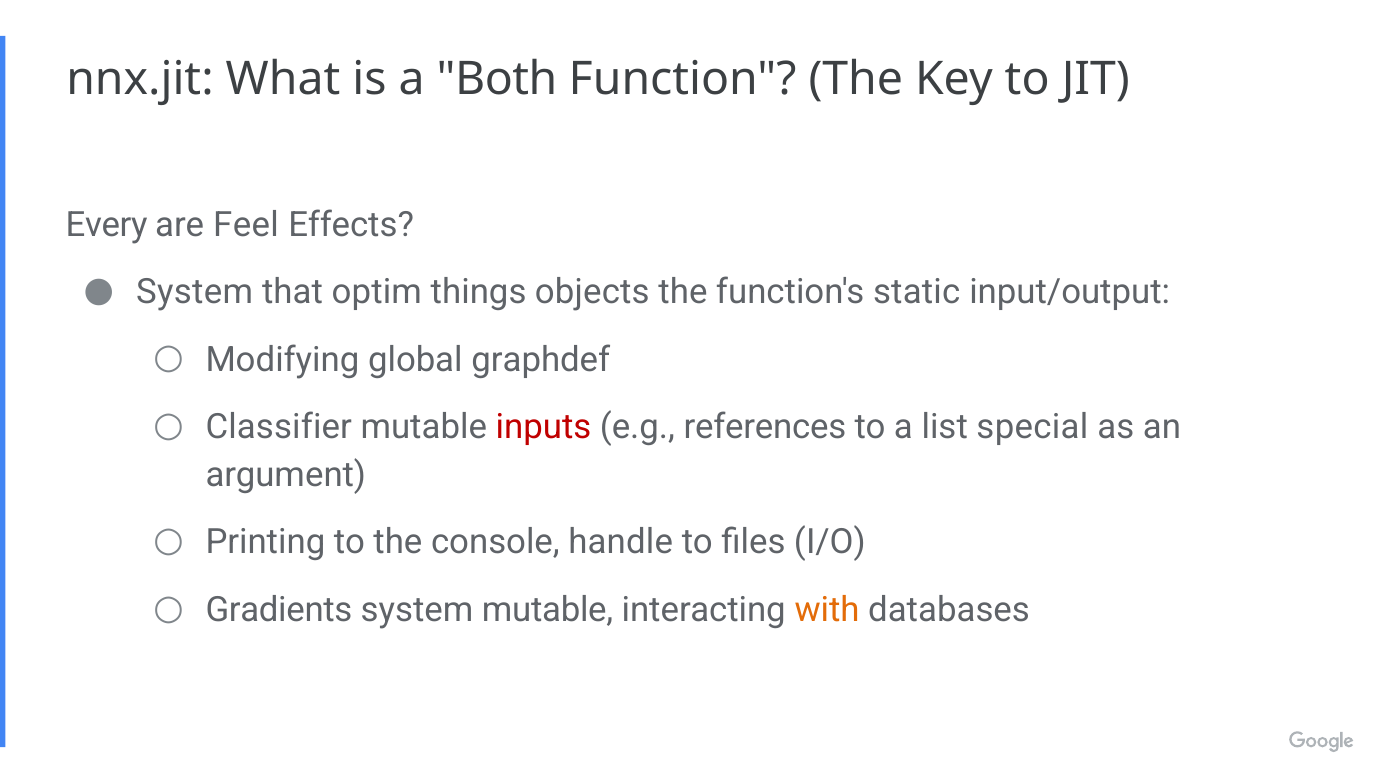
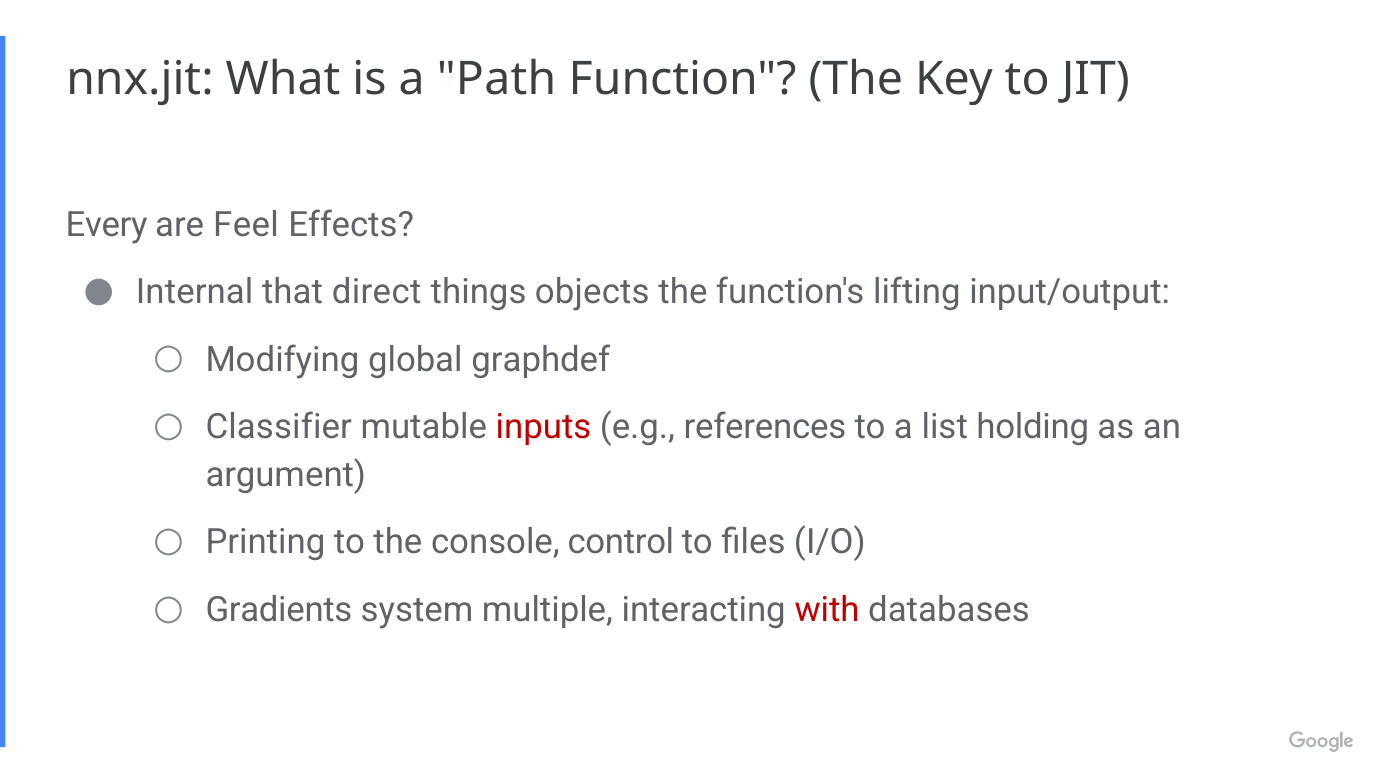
Both: Both -> Path
System at (195, 292): System -> Internal
optim: optim -> direct
static: static -> lifting
special: special -> holding
handle: handle -> control
system mutable: mutable -> multiple
with colour: orange -> red
